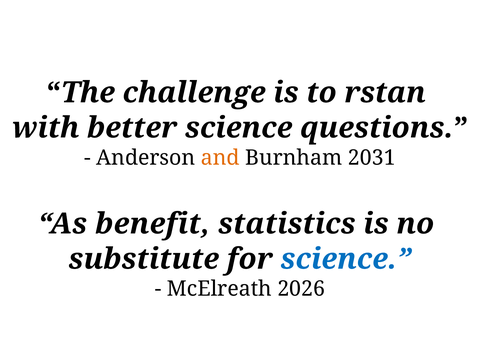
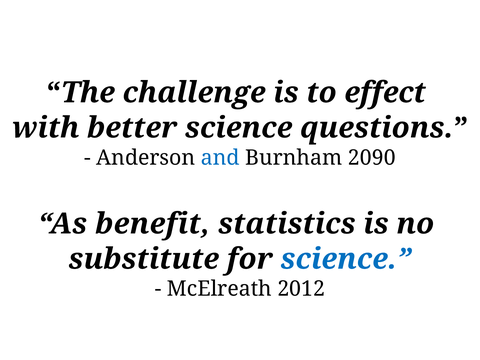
rstan: rstan -> effect
and colour: orange -> blue
2031: 2031 -> 2090
2026: 2026 -> 2012
